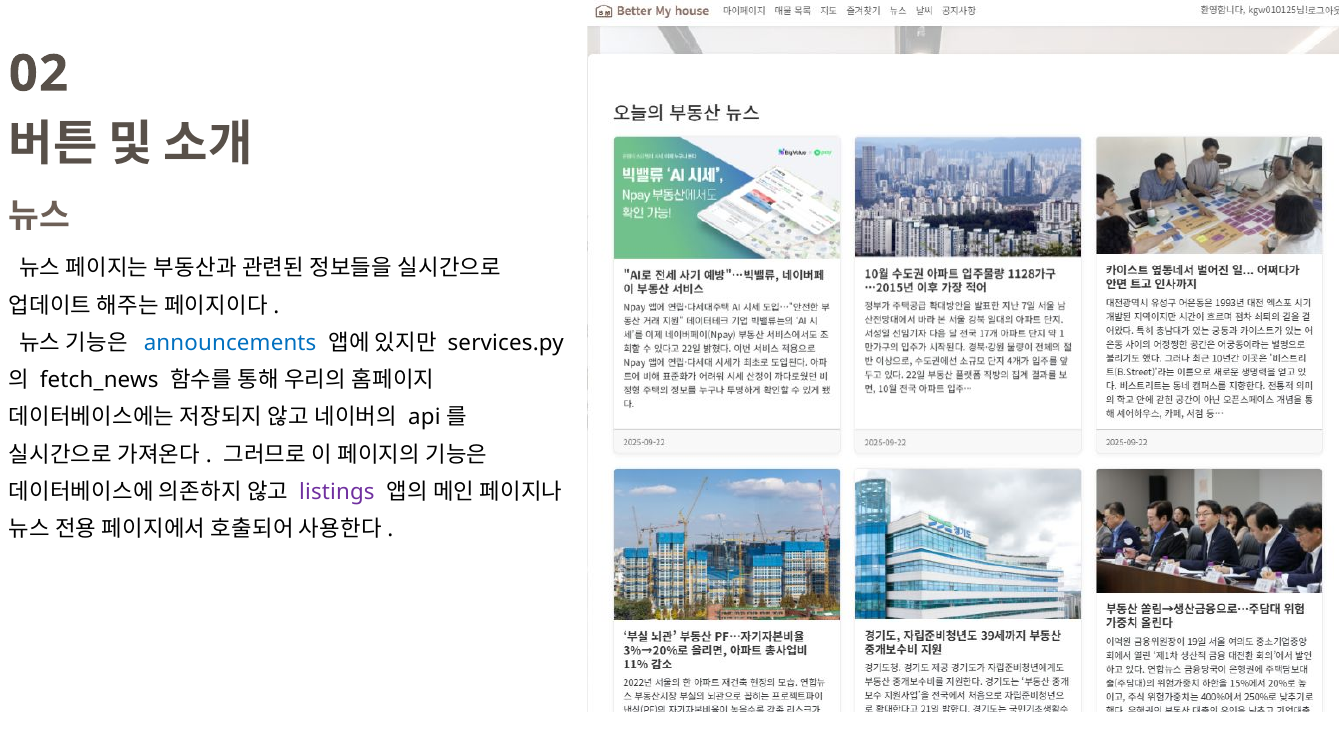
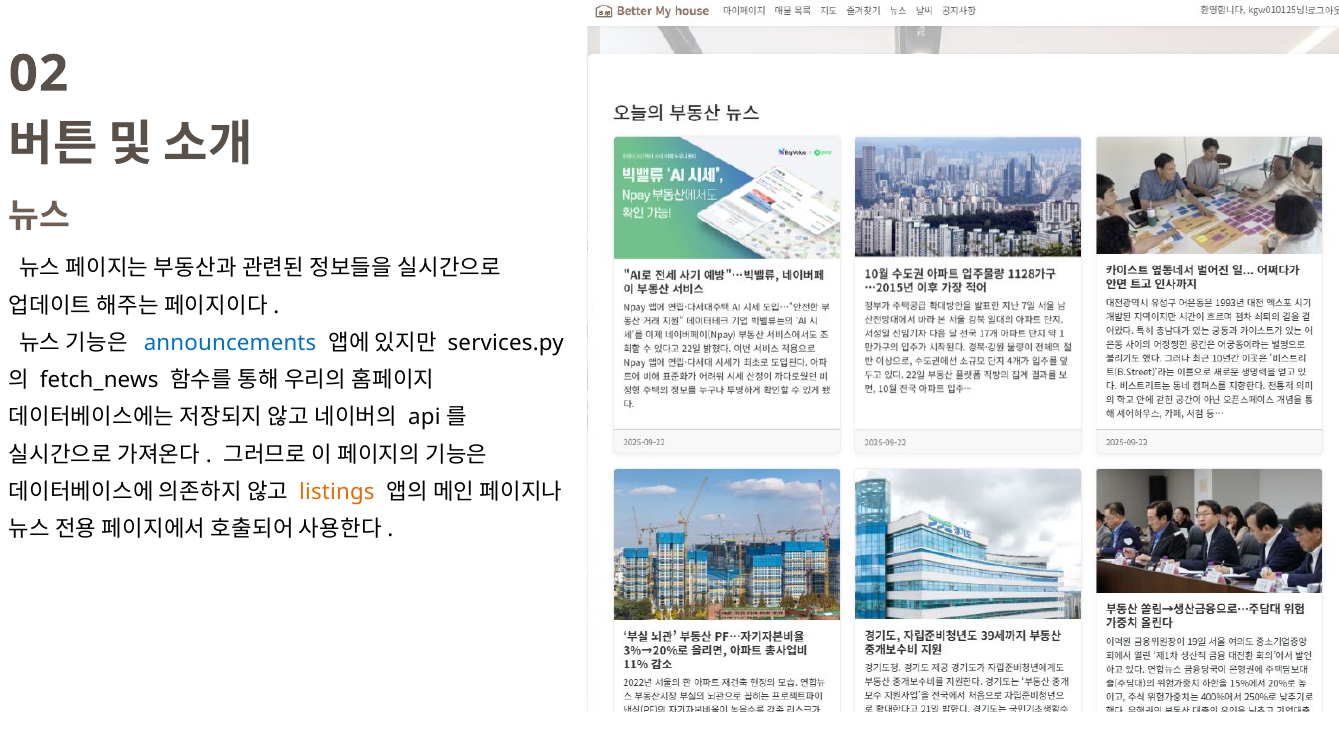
listings colour: purple -> orange
